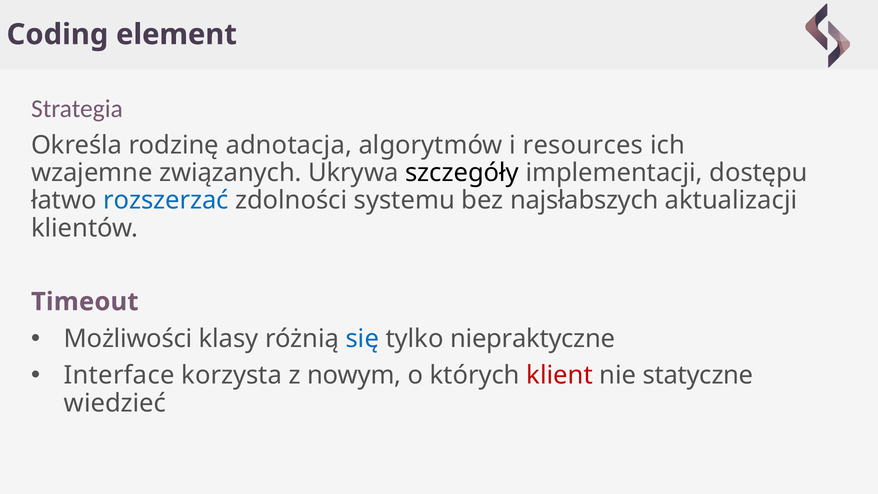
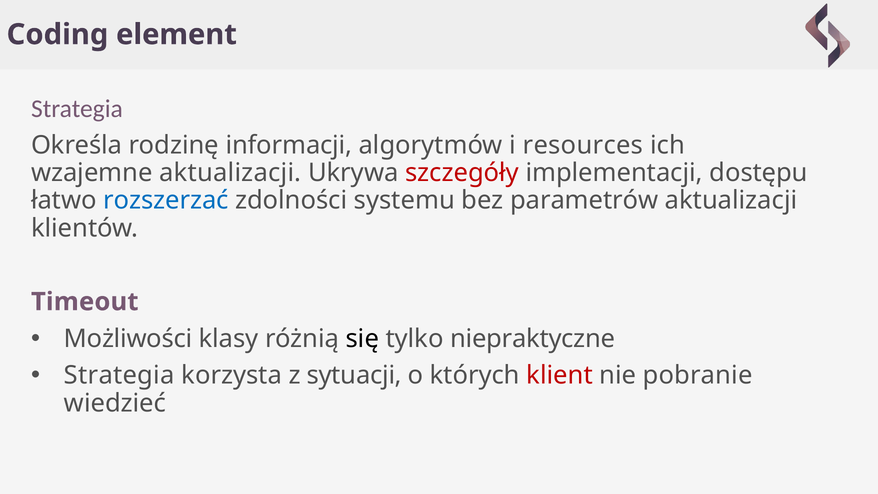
adnotacja: adnotacja -> informacji
wzajemne związanych: związanych -> aktualizacji
szczegóły colour: black -> red
najsłabszych: najsłabszych -> parametrów
się colour: blue -> black
Interface at (119, 375): Interface -> Strategia
nowym: nowym -> sytuacji
statyczne: statyczne -> pobranie
